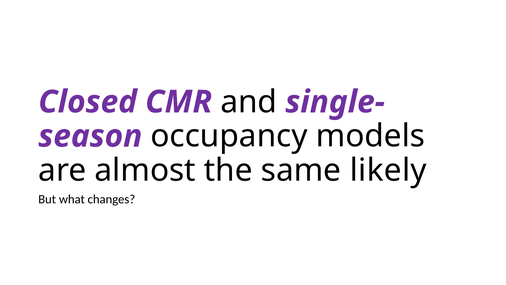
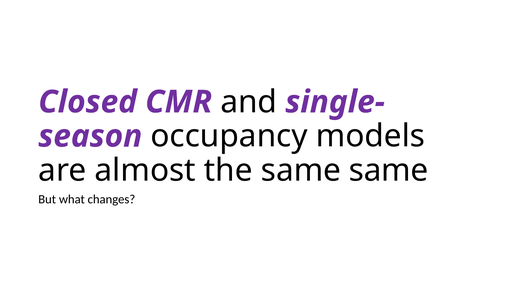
same likely: likely -> same
